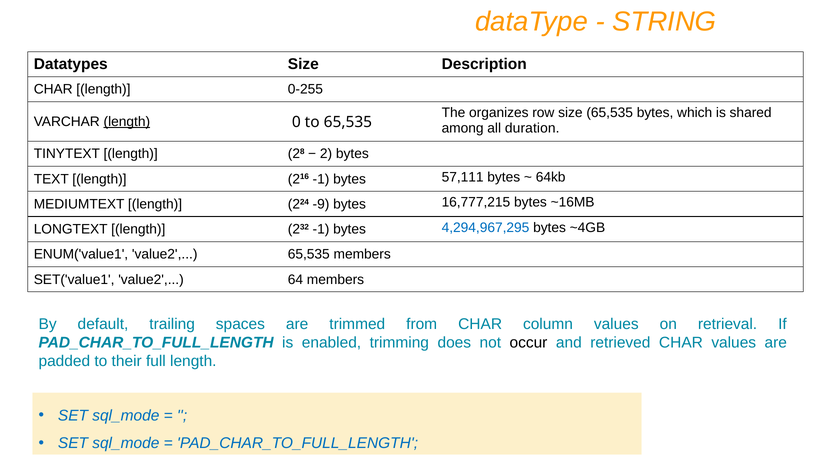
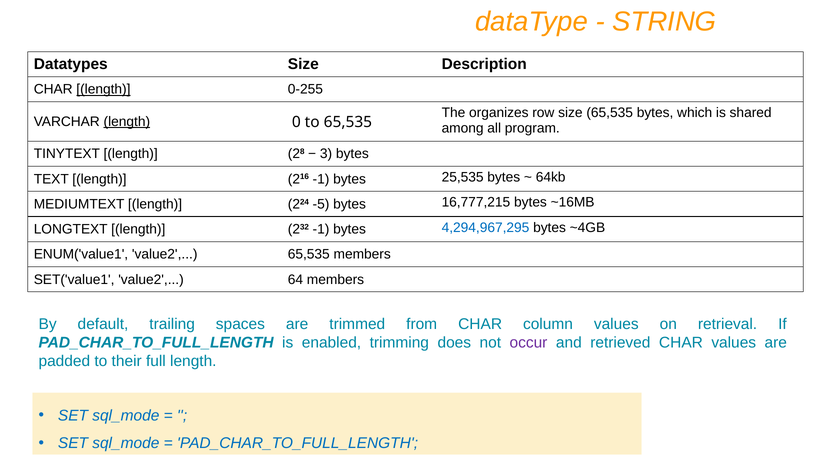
length at (103, 89) underline: none -> present
duration: duration -> program
2: 2 -> 3
57,111: 57,111 -> 25,535
-9: -9 -> -5
occur colour: black -> purple
